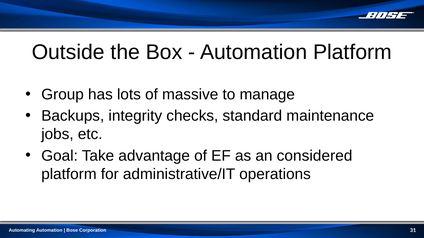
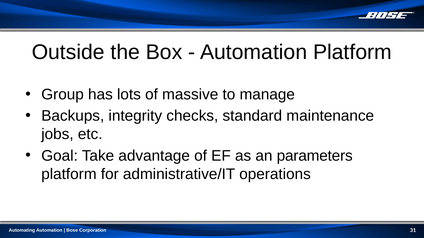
considered: considered -> parameters
